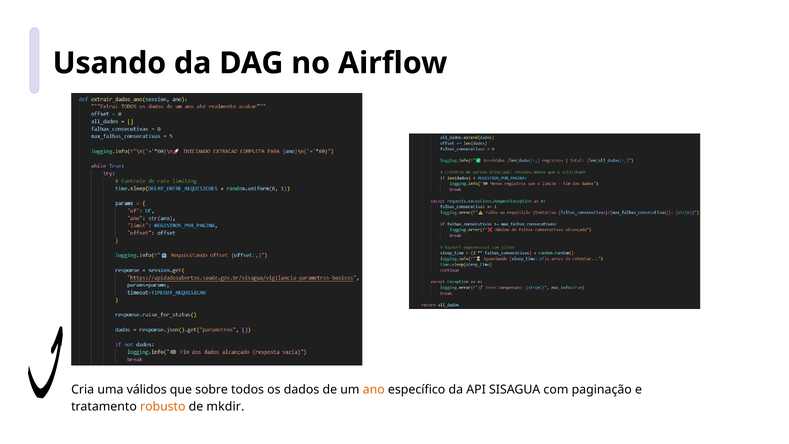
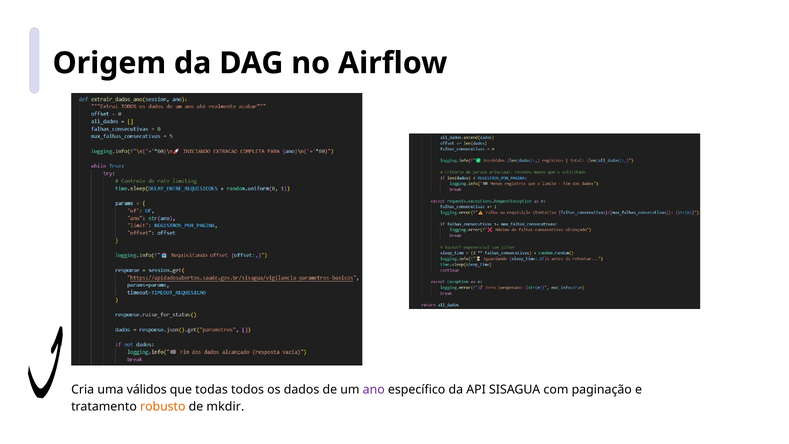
Usando: Usando -> Origem
sobre: sobre -> todas
ano colour: orange -> purple
